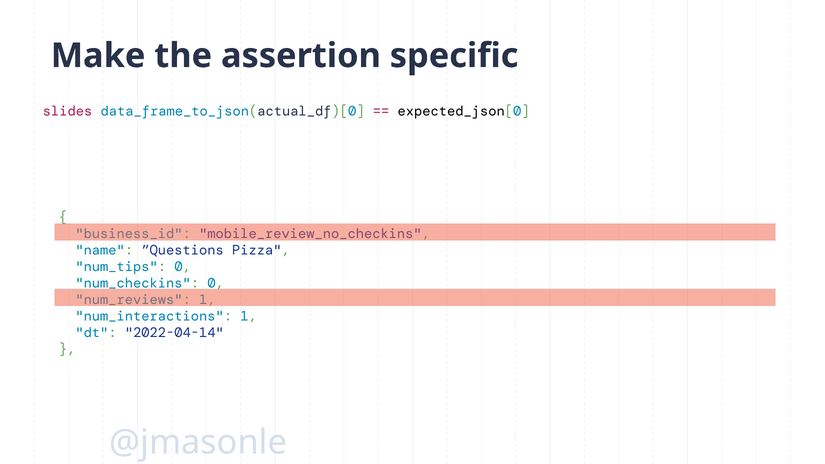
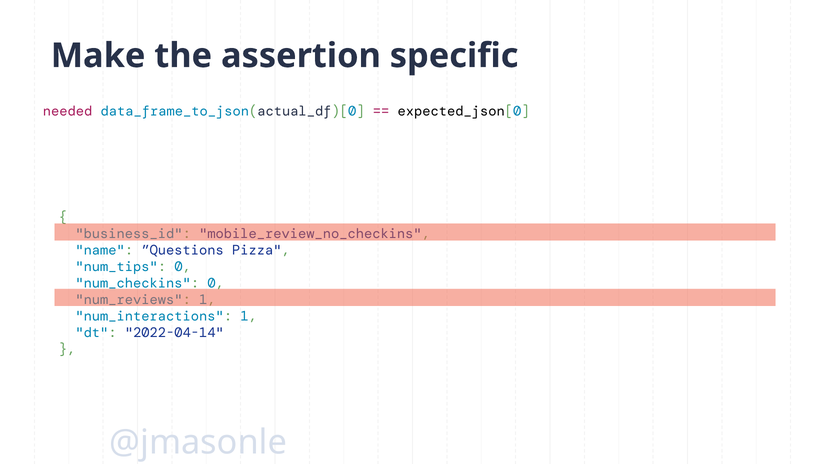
slides: slides -> needed
